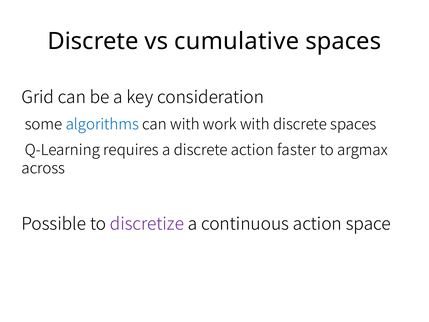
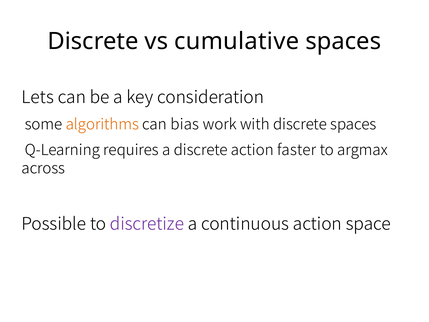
Grid: Grid -> Lets
algorithms colour: blue -> orange
can with: with -> bias
